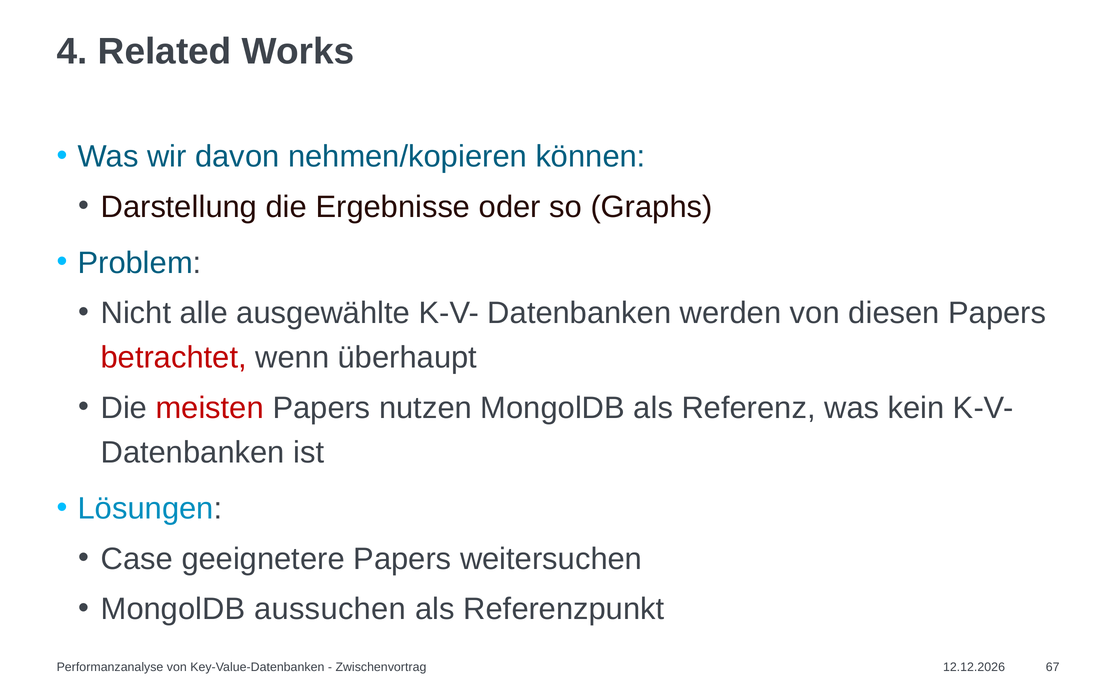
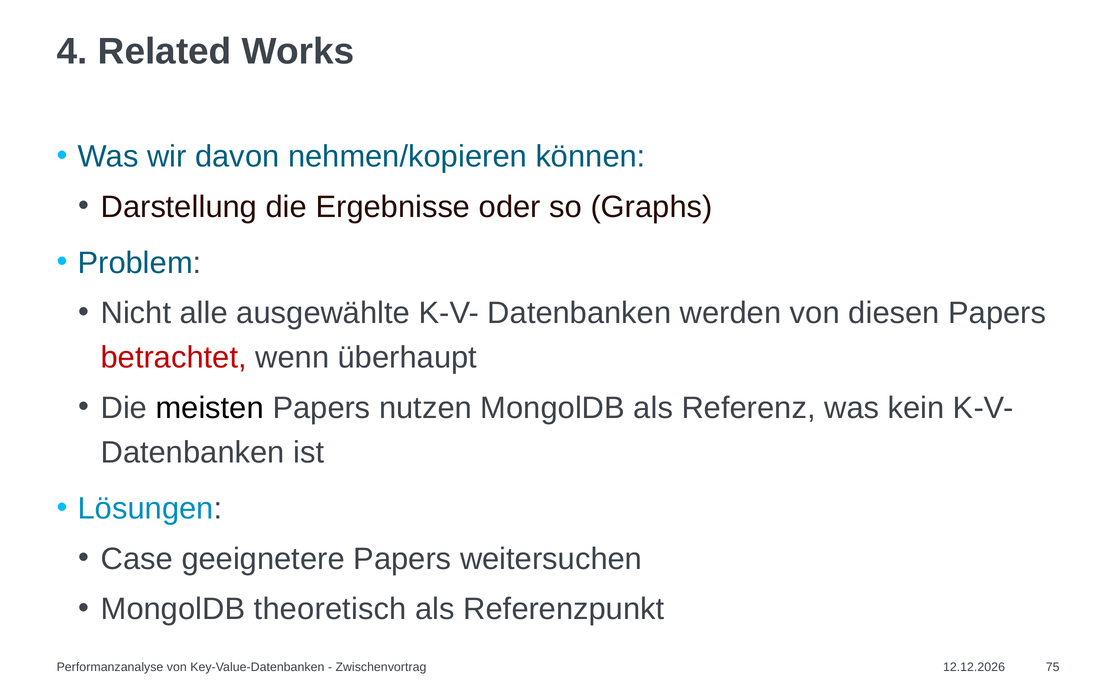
meisten colour: red -> black
aussuchen: aussuchen -> theoretisch
67: 67 -> 75
